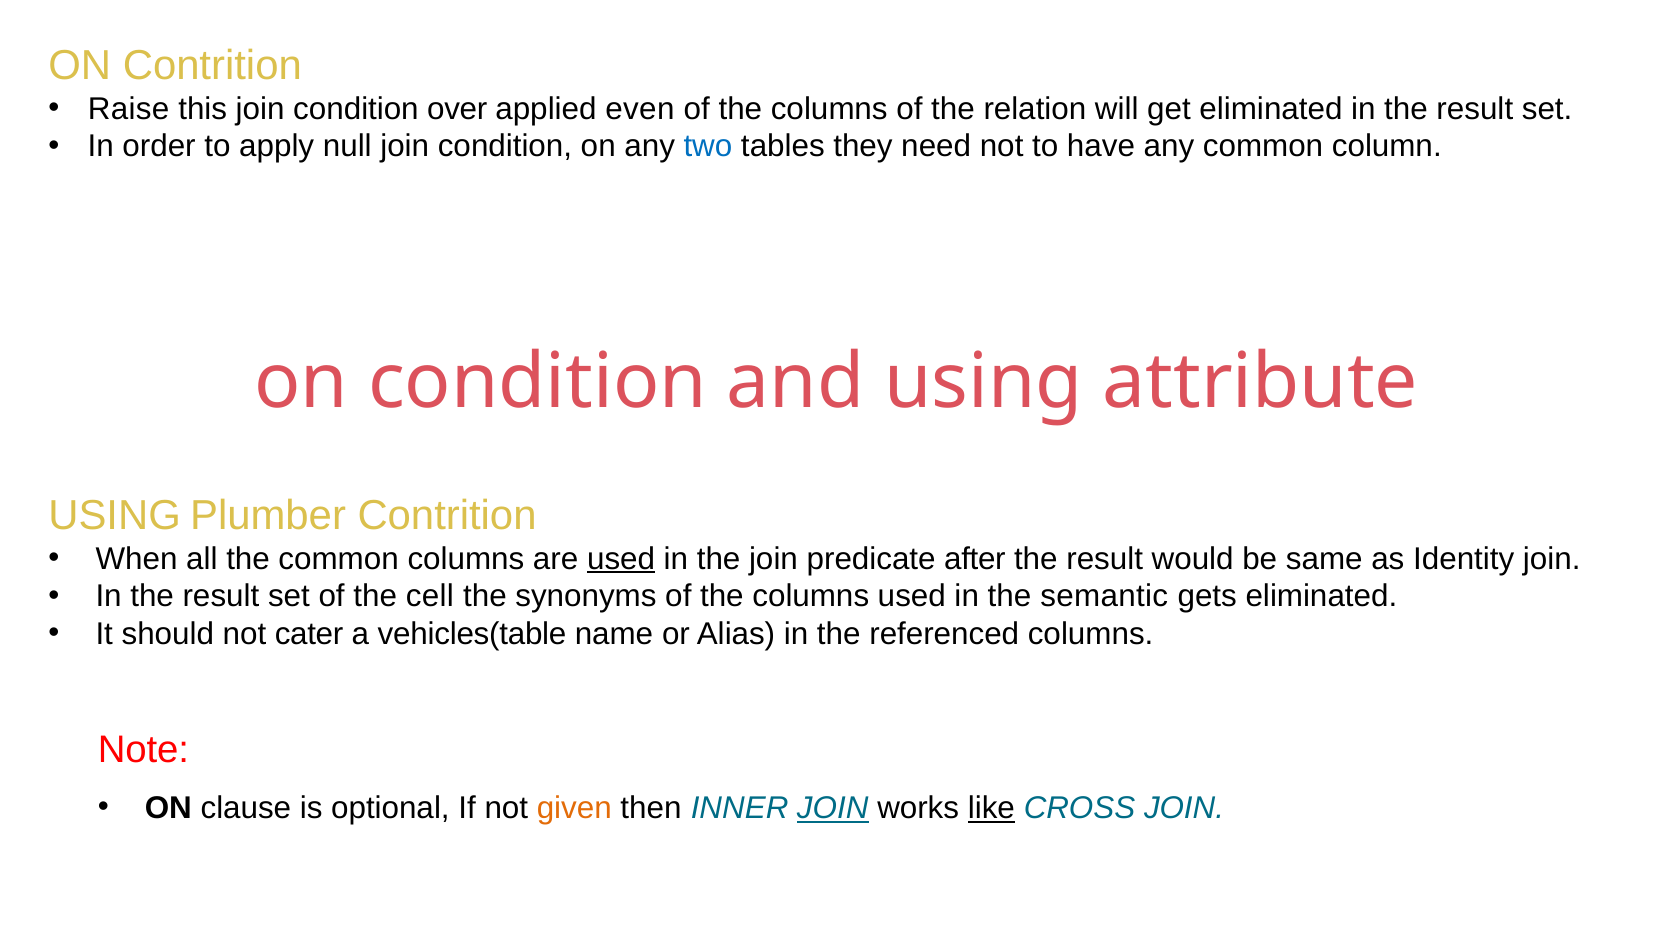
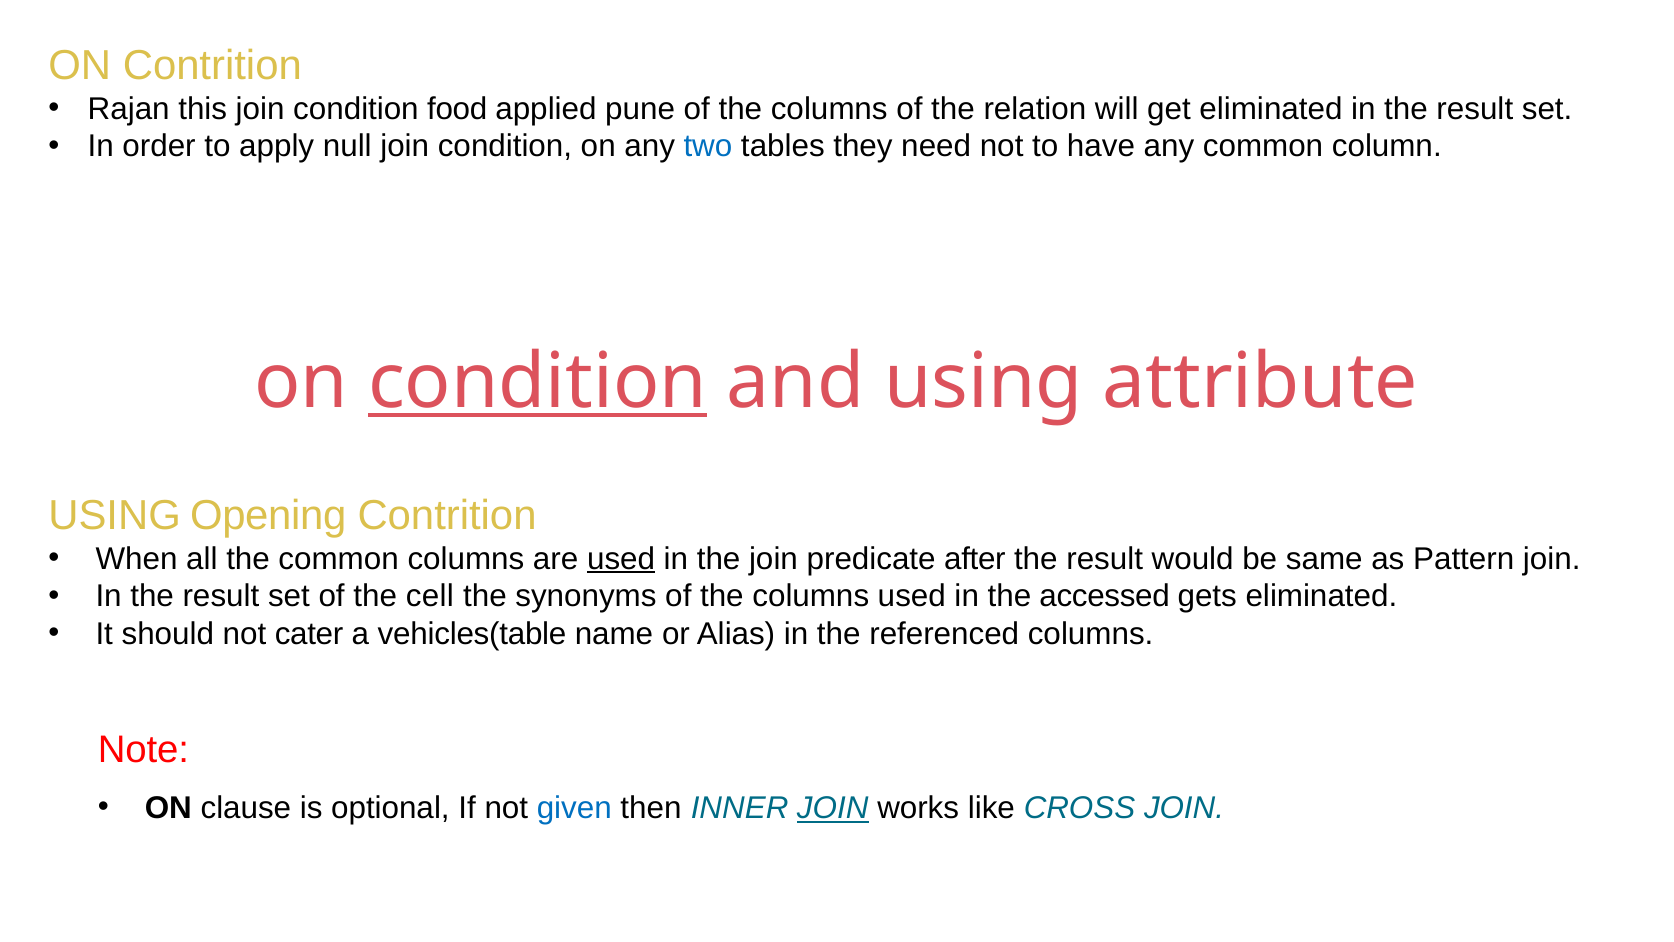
Raise: Raise -> Rajan
over: over -> food
even: even -> pune
condition at (537, 382) underline: none -> present
Plumber: Plumber -> Opening
Identity: Identity -> Pattern
semantic: semantic -> accessed
given colour: orange -> blue
like underline: present -> none
